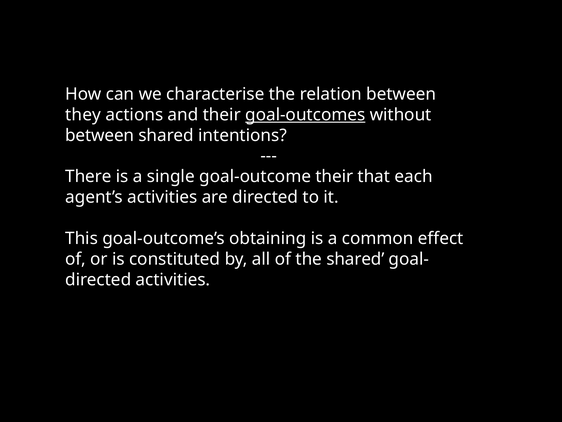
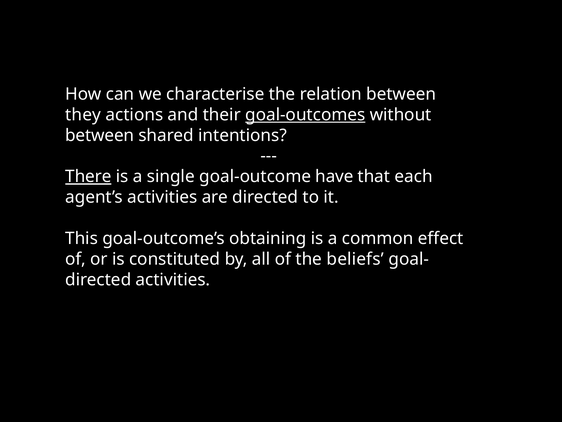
There underline: none -> present
goal-outcome their: their -> have
the shared: shared -> beliefs
